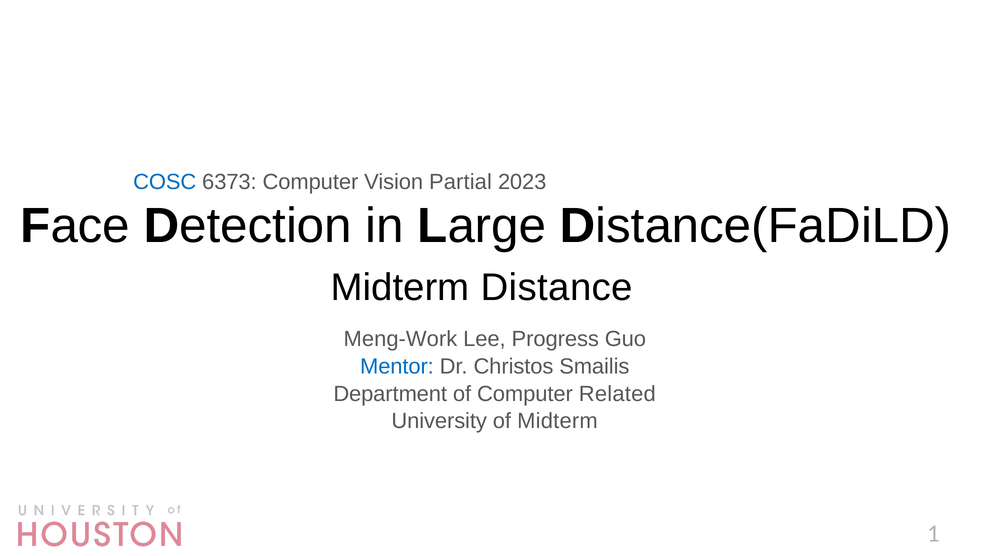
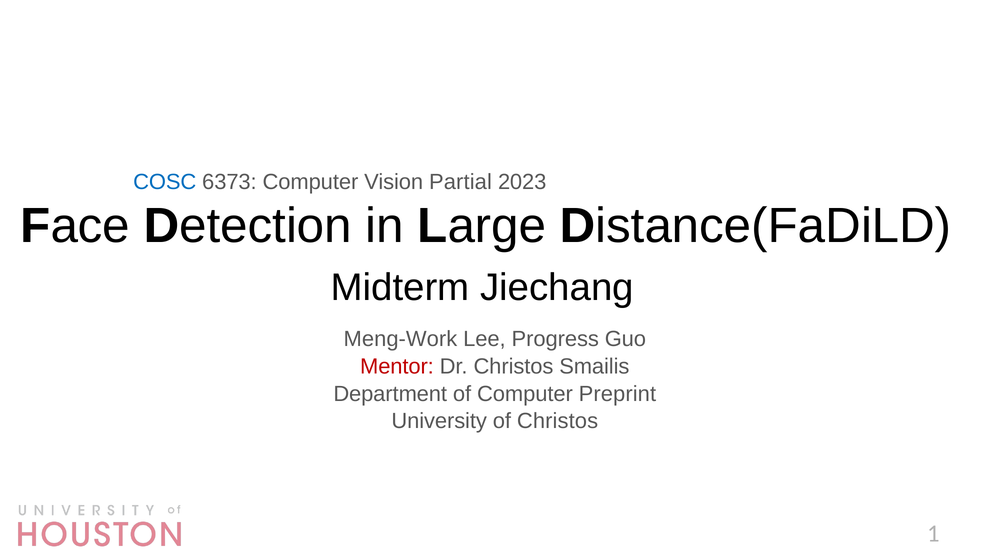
Distance: Distance -> Jiechang
Mentor colour: blue -> red
Related: Related -> Preprint
of Midterm: Midterm -> Christos
